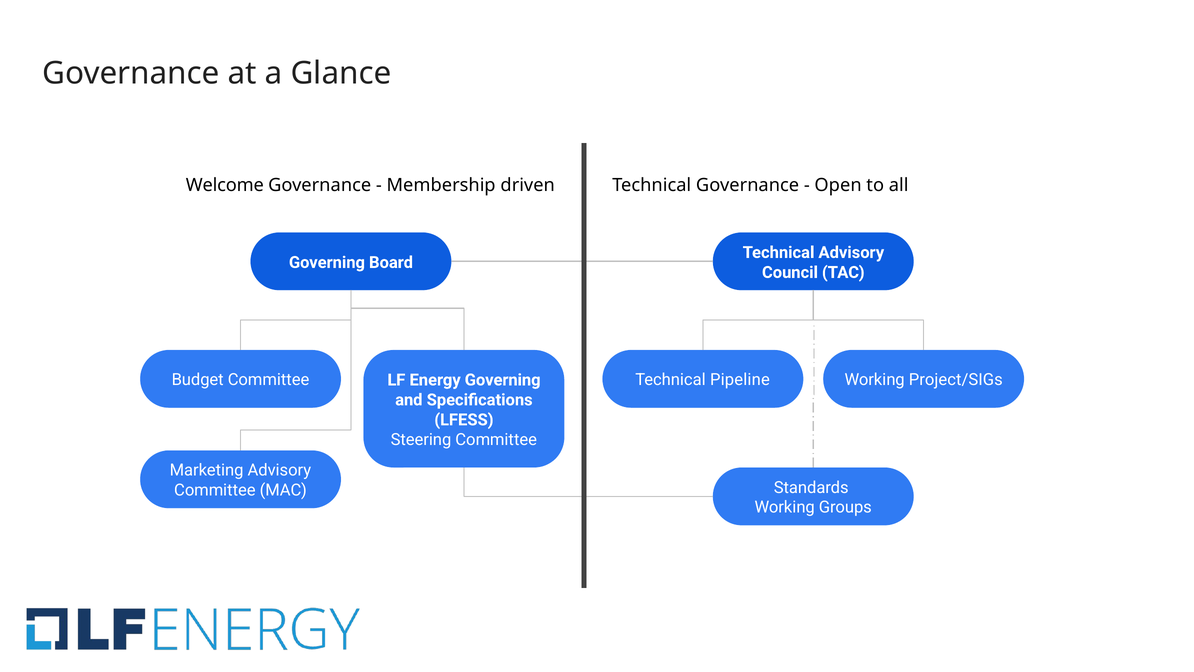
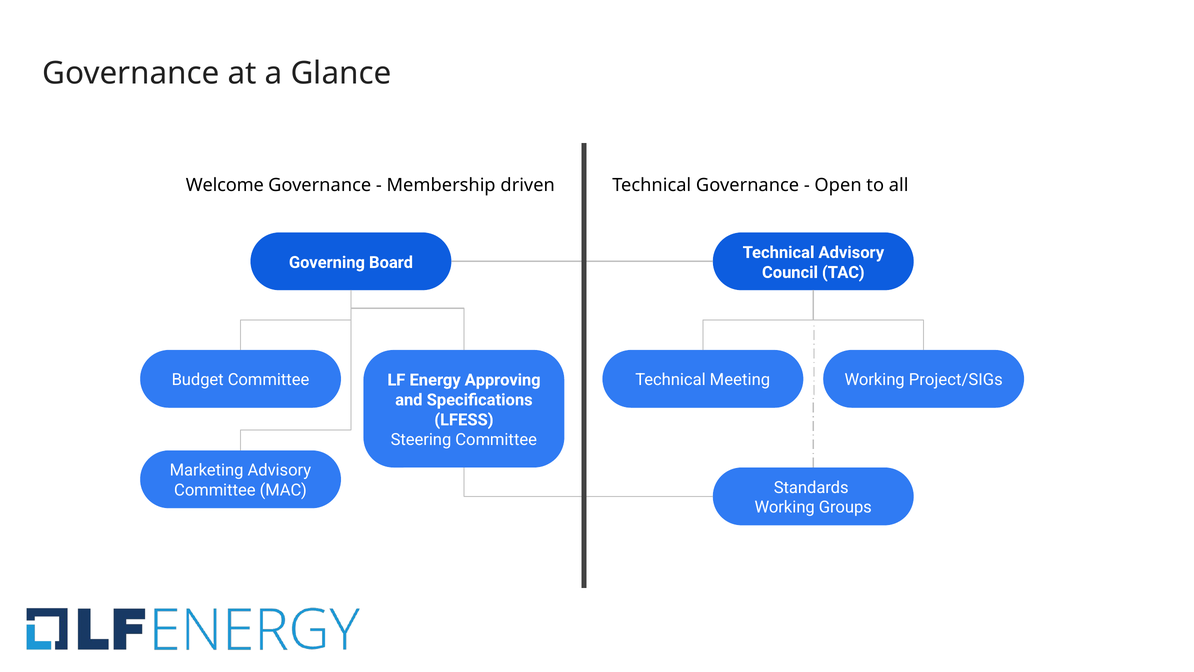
Pipeline: Pipeline -> Meeting
Energy Governing: Governing -> Approving
